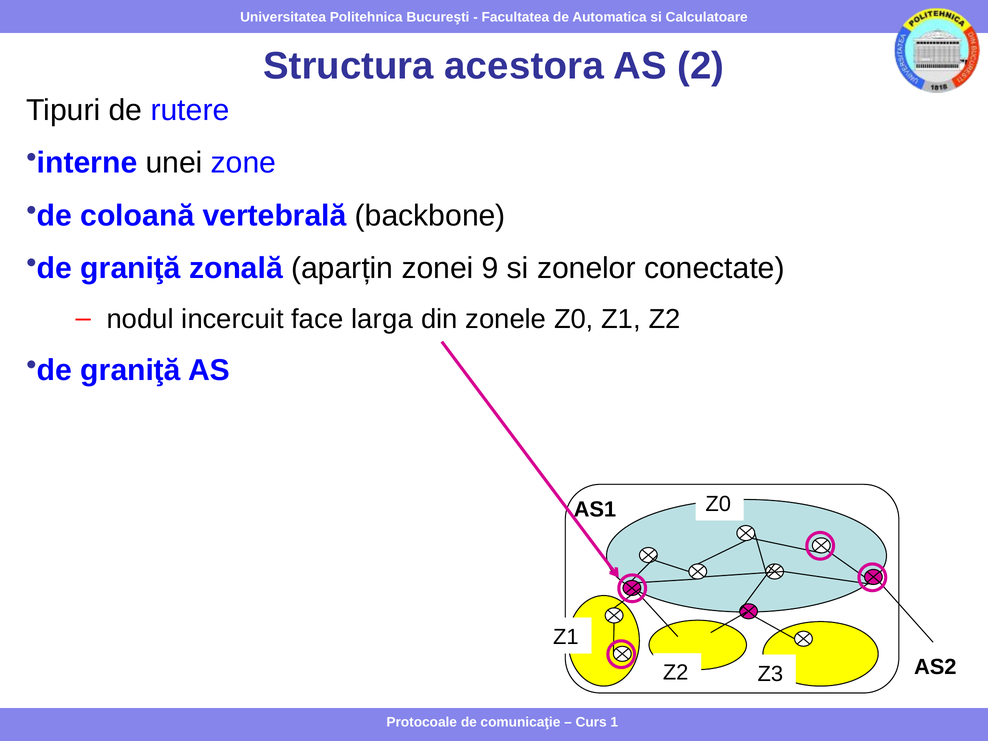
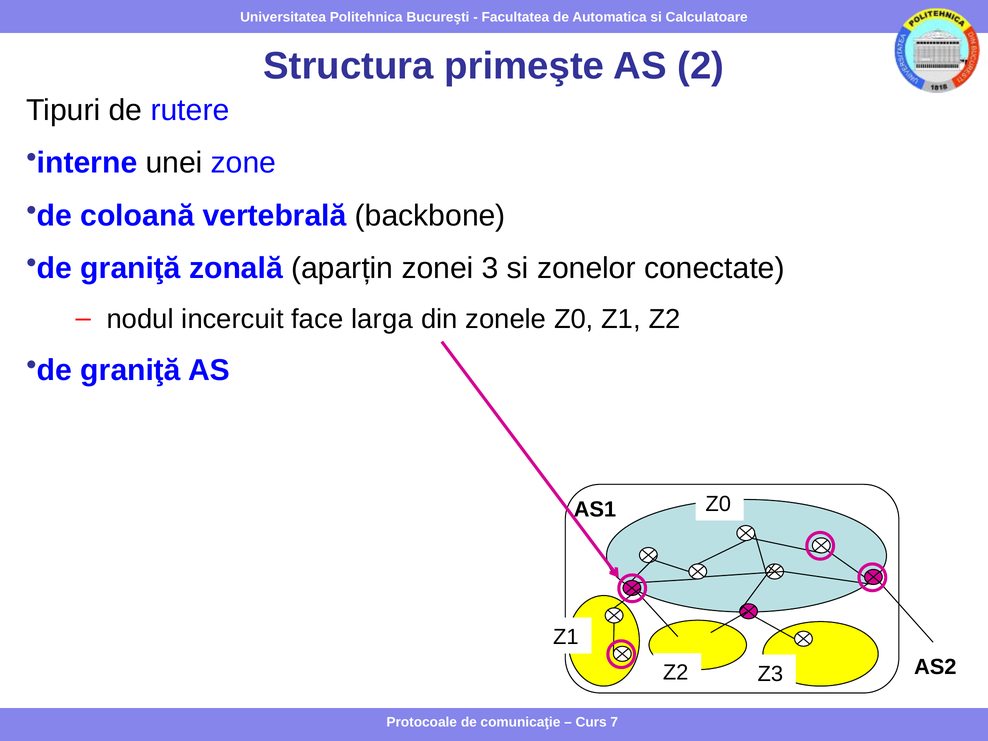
acestora: acestora -> primeşte
9: 9 -> 3
1: 1 -> 7
